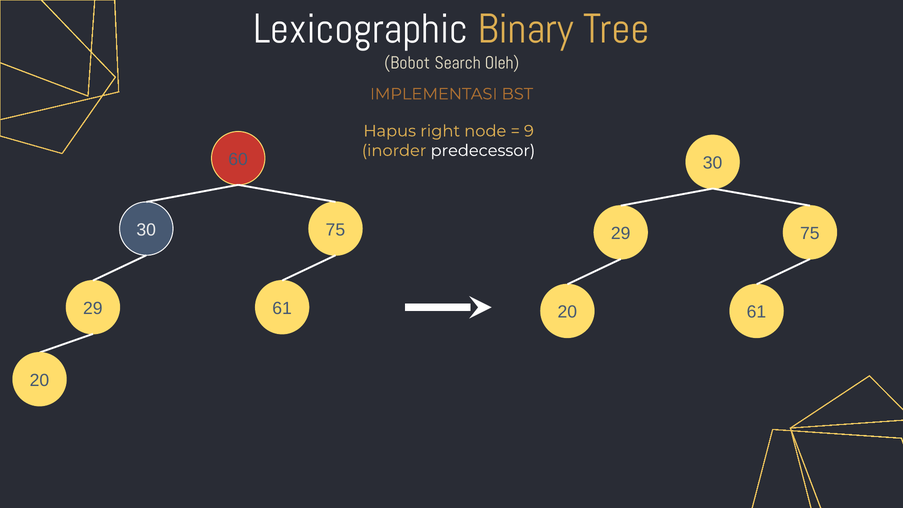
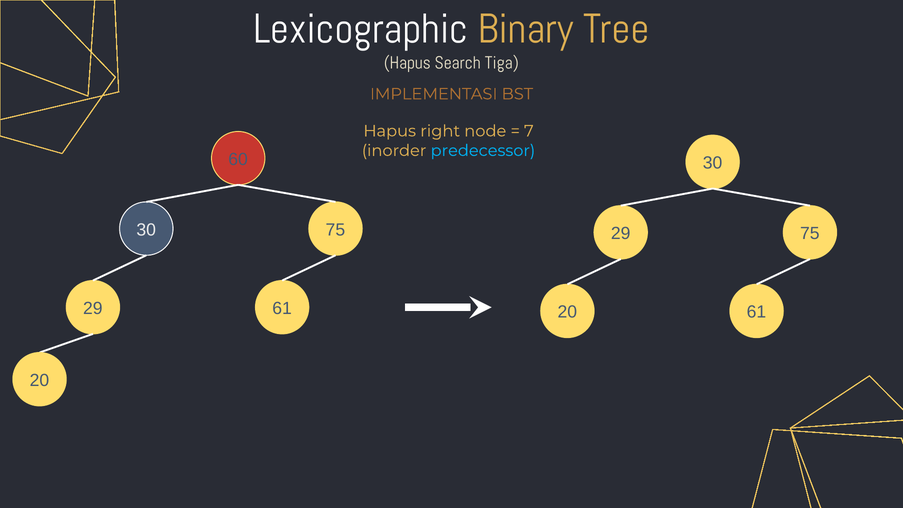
Bobot at (407, 63): Bobot -> Hapus
Oleh: Oleh -> Tiga
9: 9 -> 7
predecessor colour: white -> light blue
